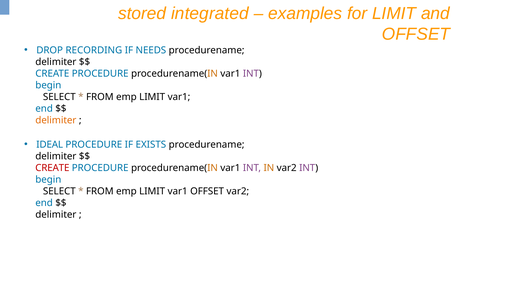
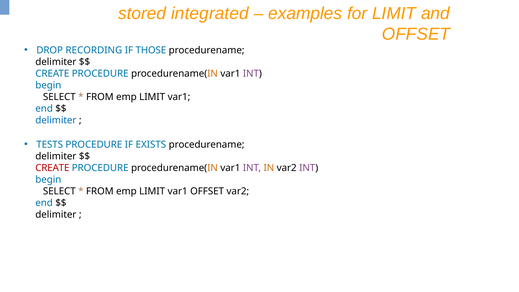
NEEDS: NEEDS -> THOSE
delimiter at (56, 120) colour: orange -> blue
IDEAL: IDEAL -> TESTS
